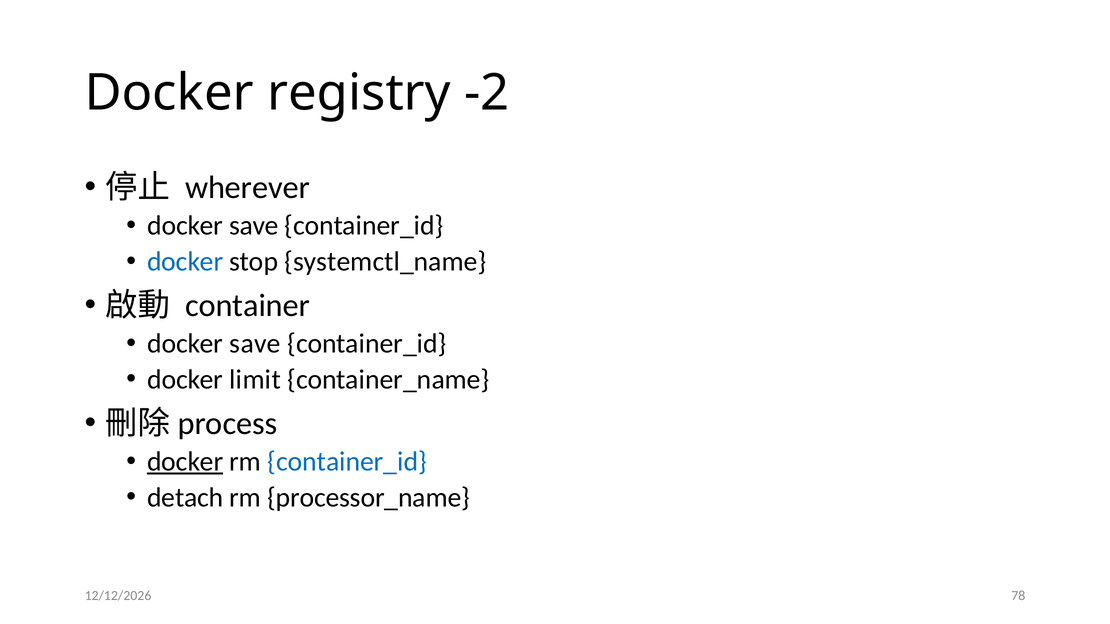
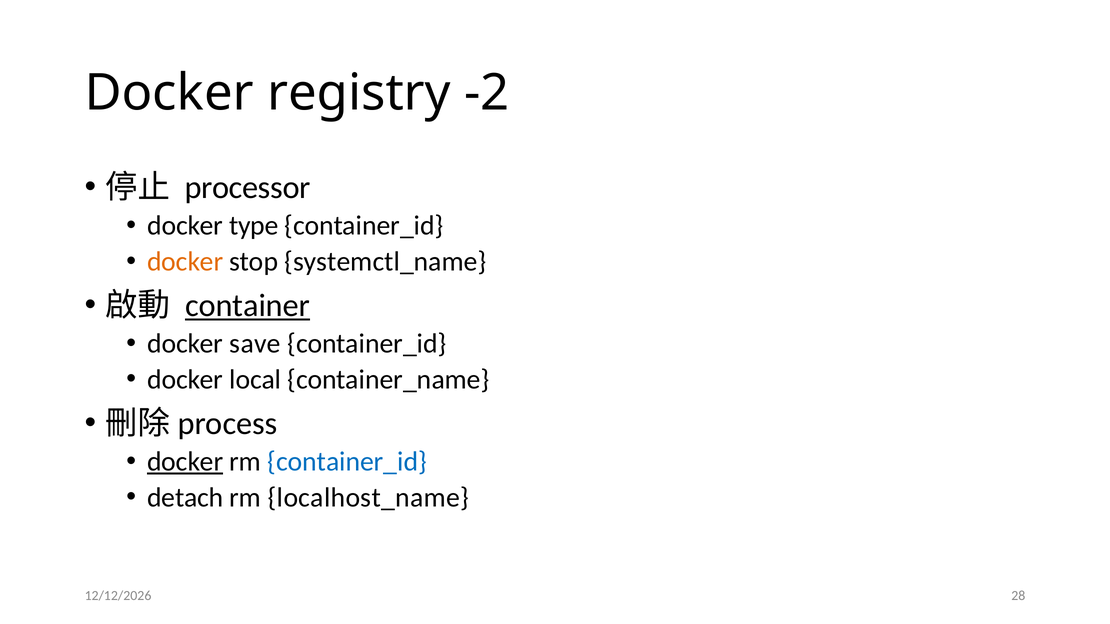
wherever: wherever -> processor
save at (254, 226): save -> type
docker at (185, 262) colour: blue -> orange
container underline: none -> present
limit: limit -> local
processor_name: processor_name -> localhost_name
78: 78 -> 28
